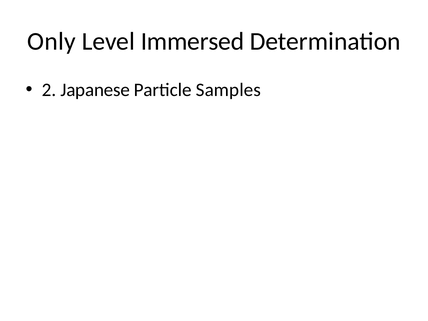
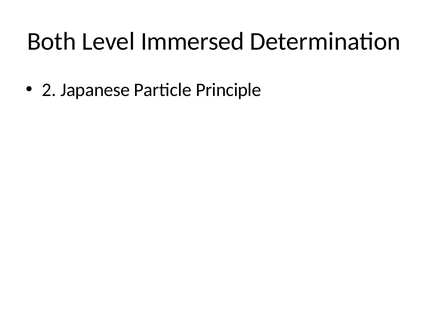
Only: Only -> Both
Samples: Samples -> Principle
